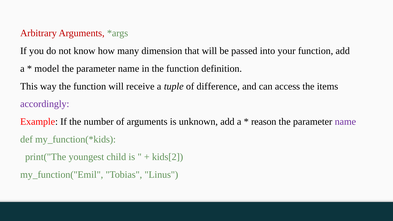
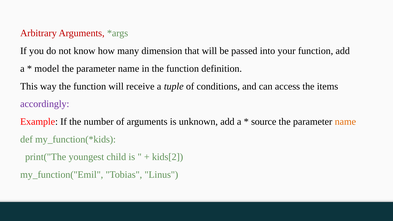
difference: difference -> conditions
reason: reason -> source
name at (345, 122) colour: purple -> orange
